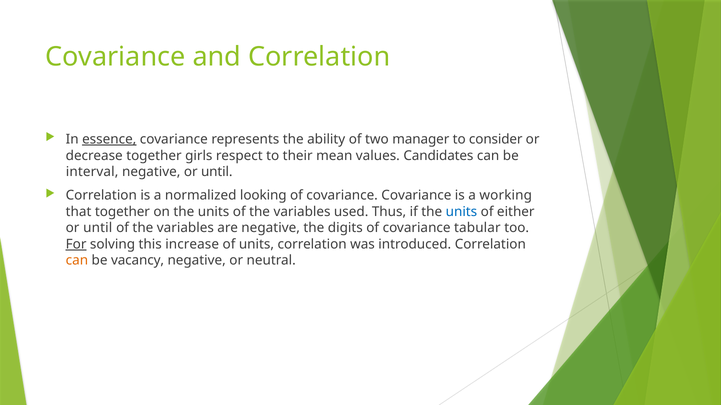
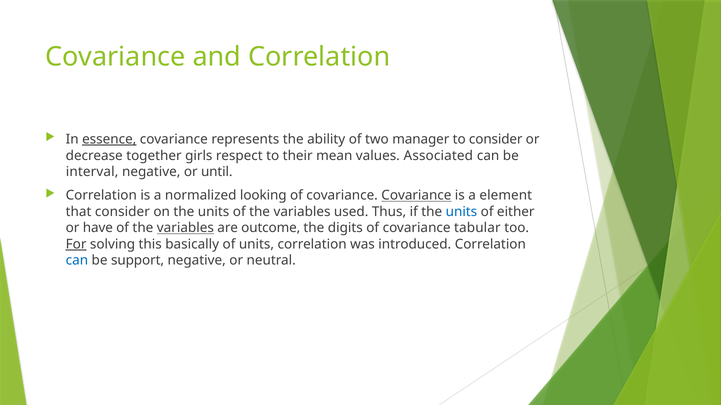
Candidates: Candidates -> Associated
Covariance at (416, 196) underline: none -> present
working: working -> element
that together: together -> consider
until at (98, 228): until -> have
variables at (185, 228) underline: none -> present
are negative: negative -> outcome
increase: increase -> basically
can at (77, 261) colour: orange -> blue
vacancy: vacancy -> support
